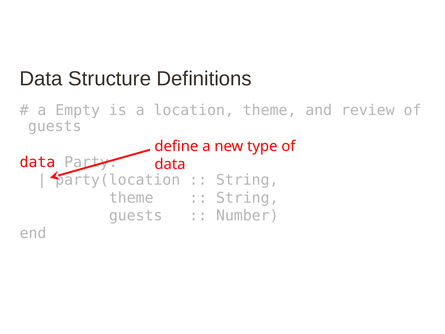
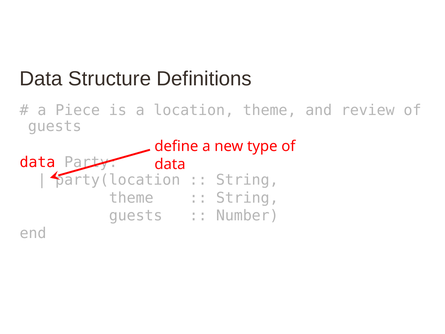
Empty: Empty -> Piece
